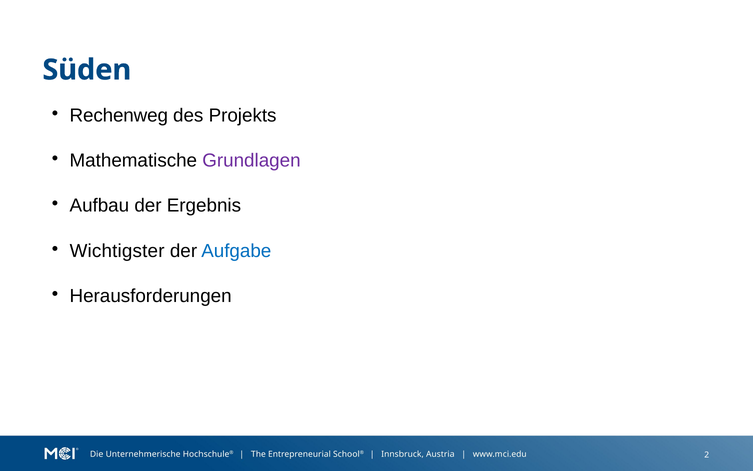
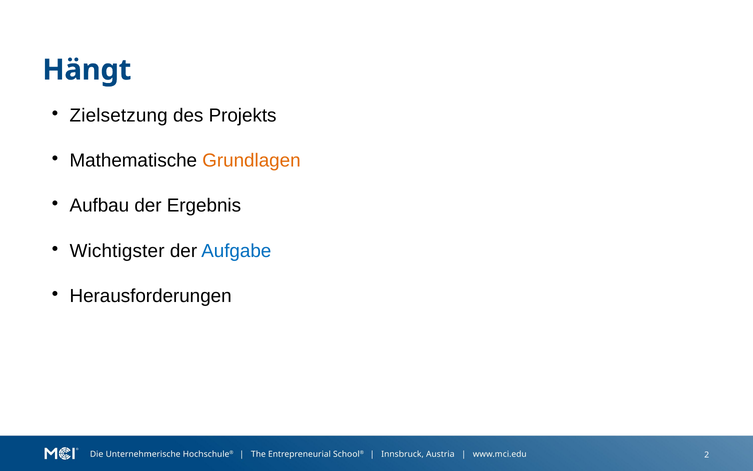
Süden: Süden -> Hängt
Rechenweg: Rechenweg -> Zielsetzung
Grundlagen colour: purple -> orange
